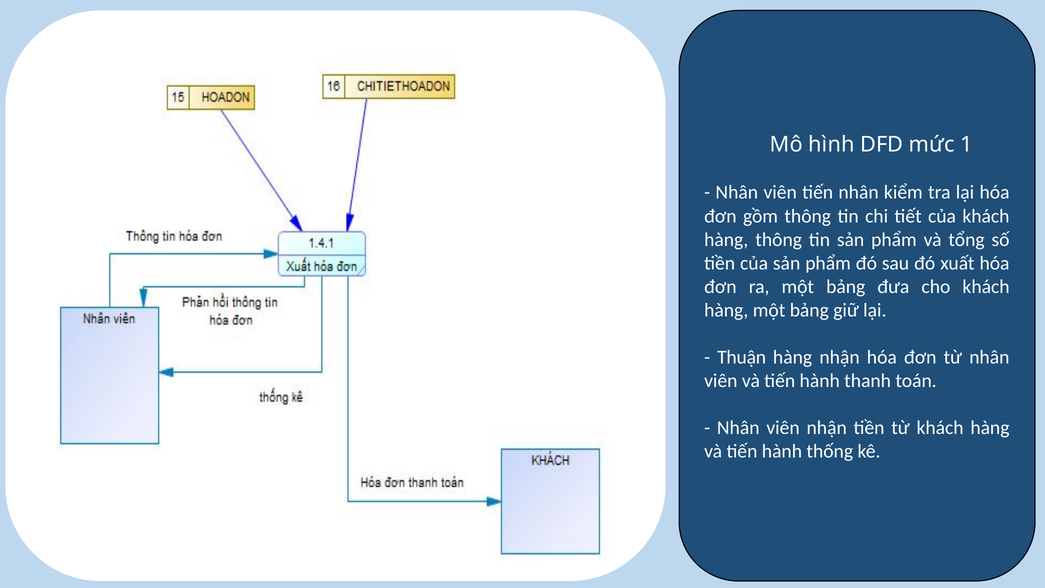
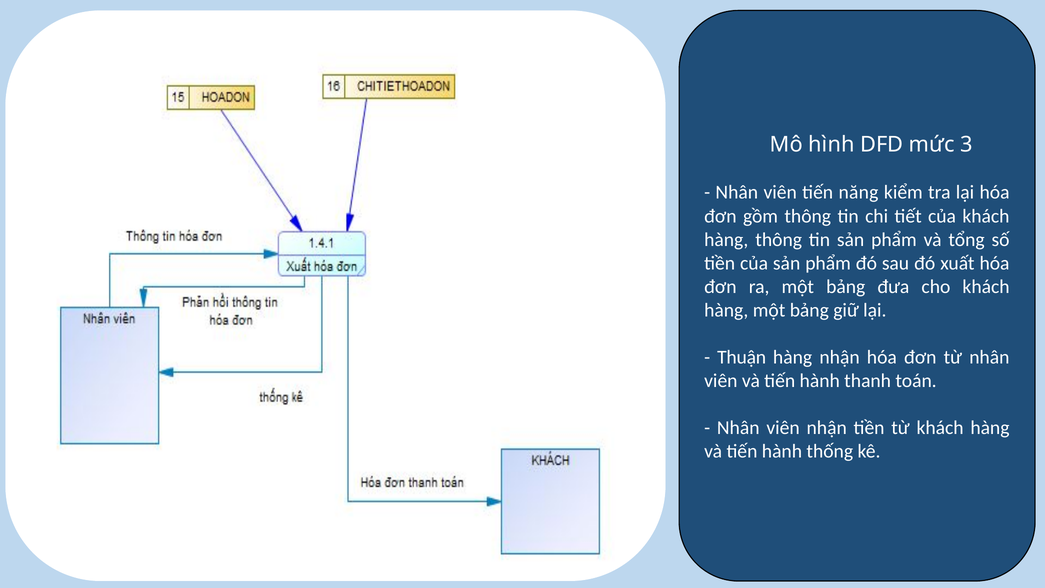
1: 1 -> 3
tiến nhân: nhân -> năng
